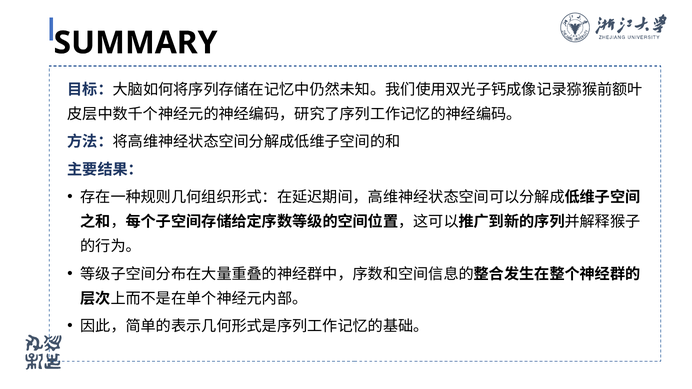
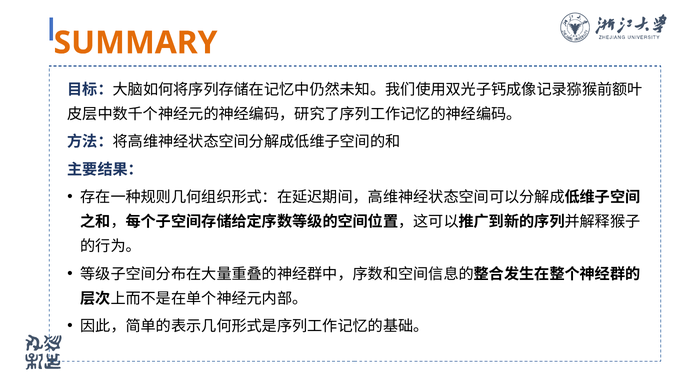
SUMMARY colour: black -> orange
